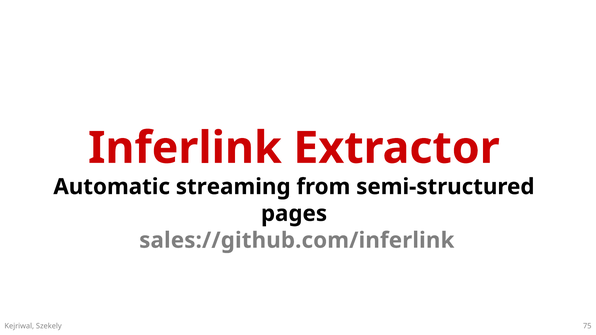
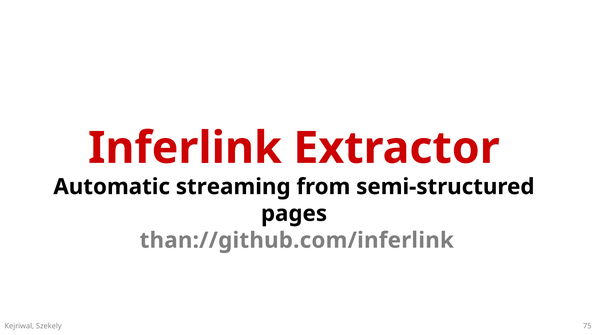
sales://github.com/inferlink: sales://github.com/inferlink -> than://github.com/inferlink
